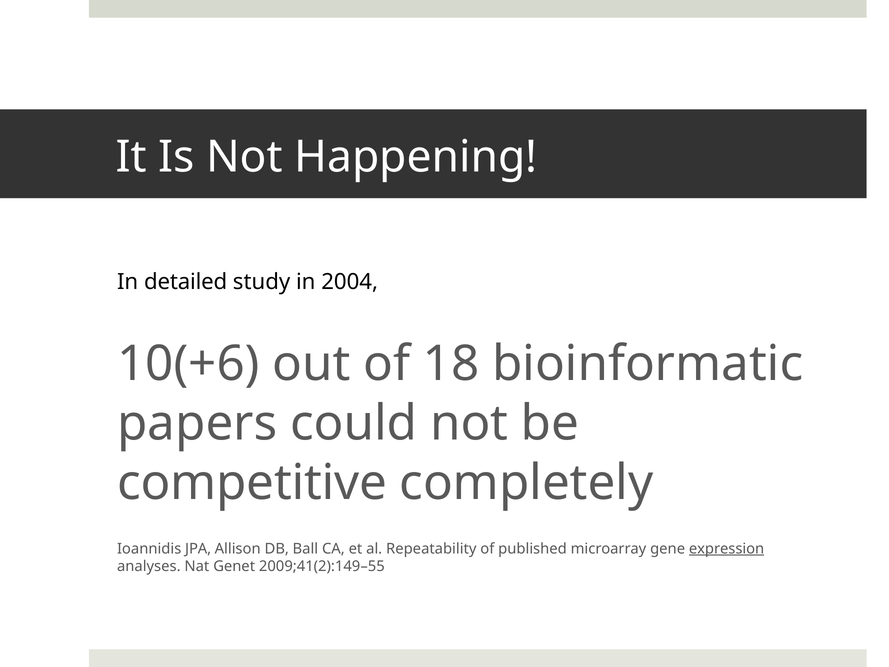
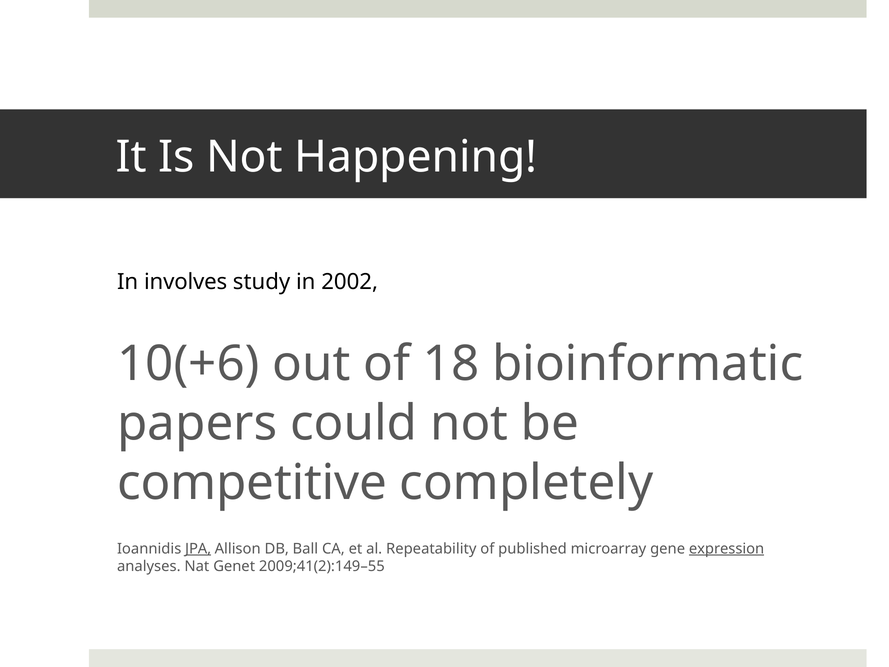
detailed: detailed -> involves
2004: 2004 -> 2002
JPA underline: none -> present
